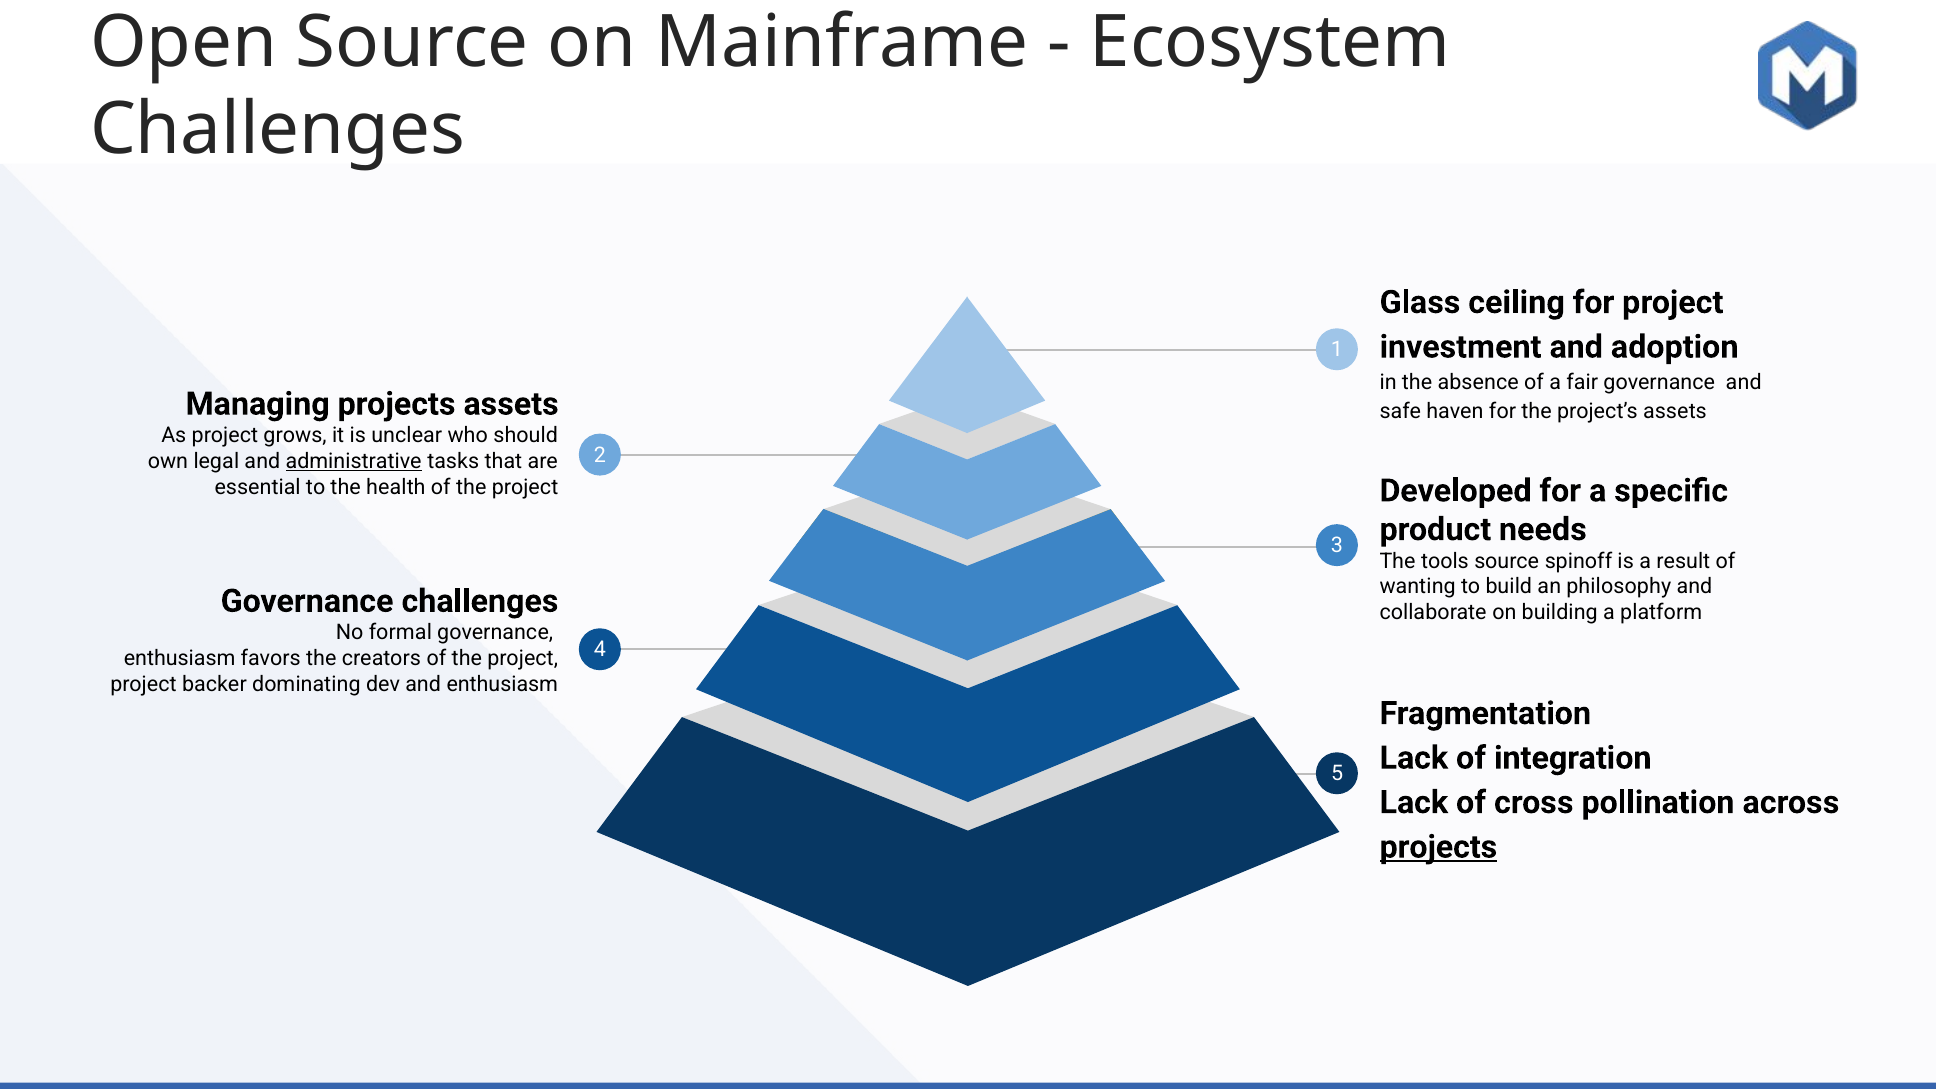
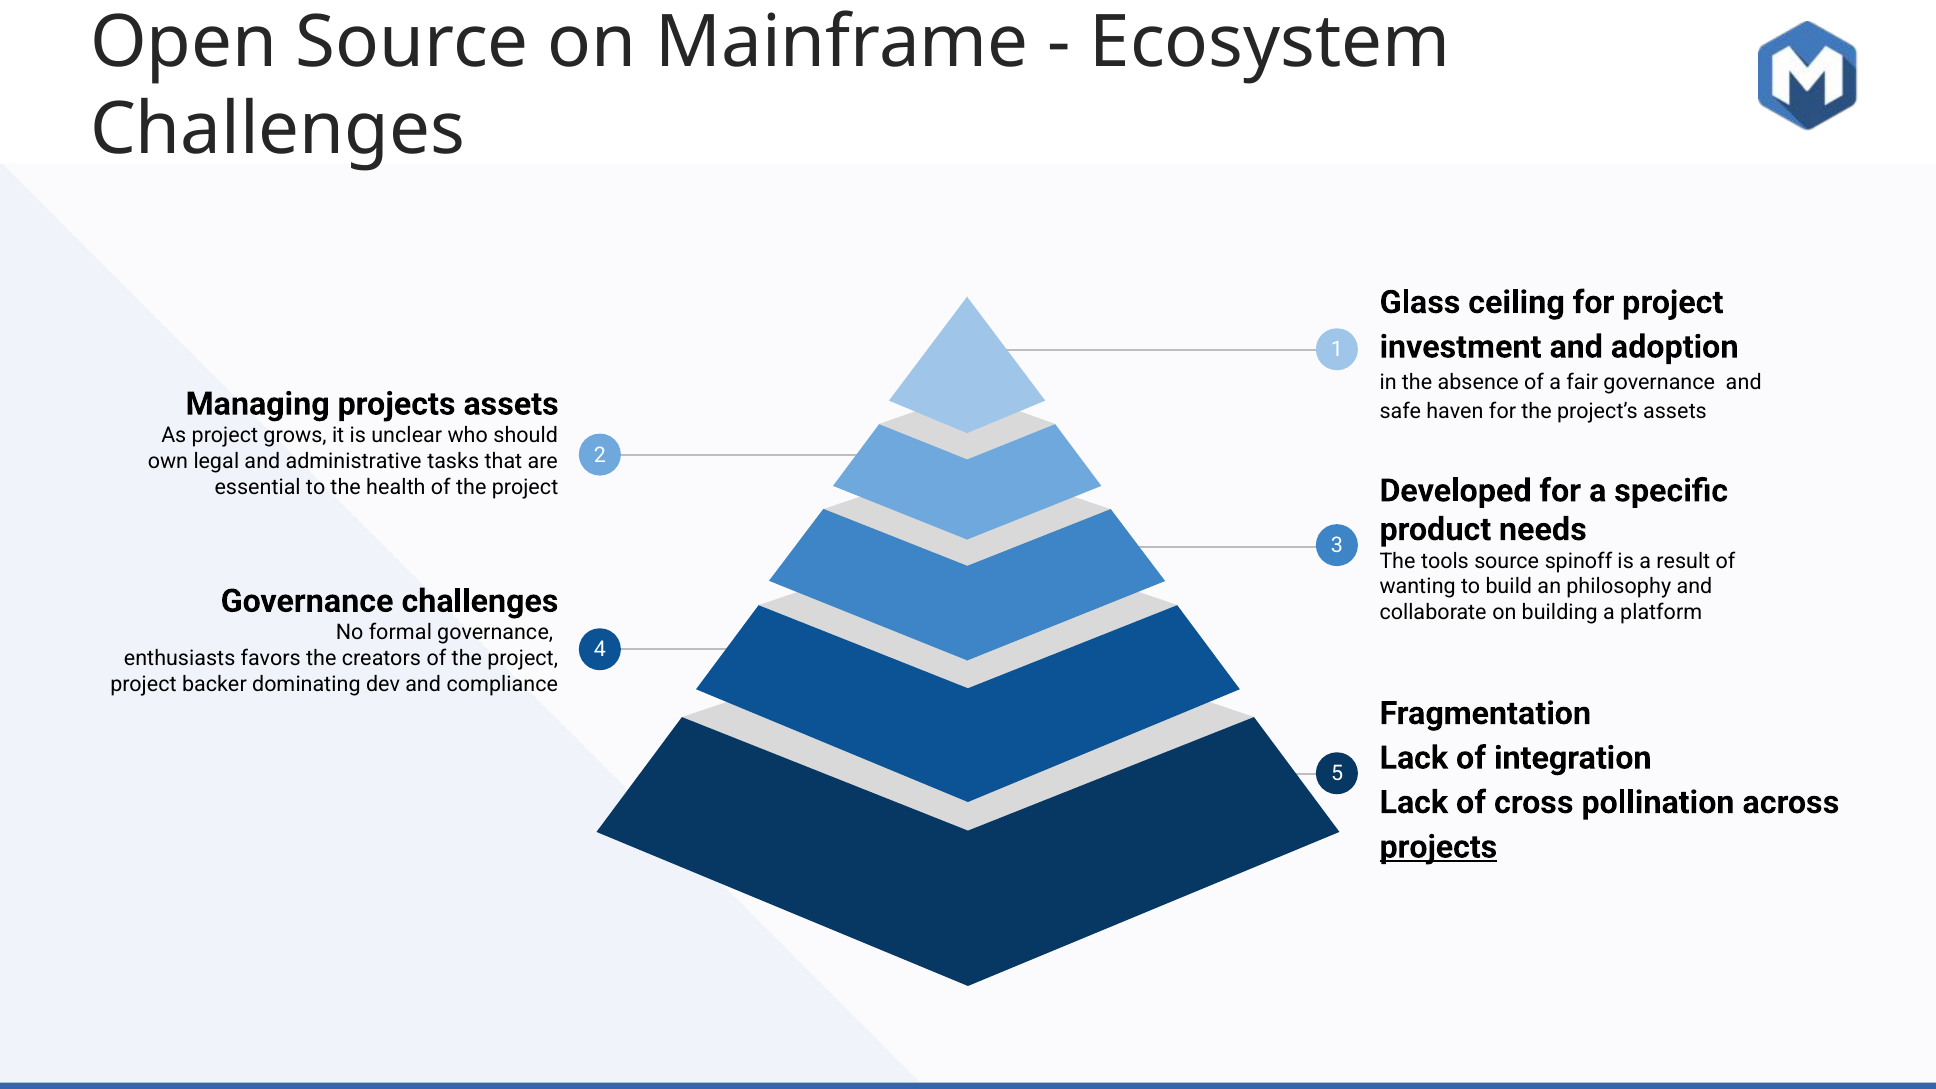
administrative underline: present -> none
enthusiasm at (180, 658): enthusiasm -> enthusiasts
and enthusiasm: enthusiasm -> compliance
